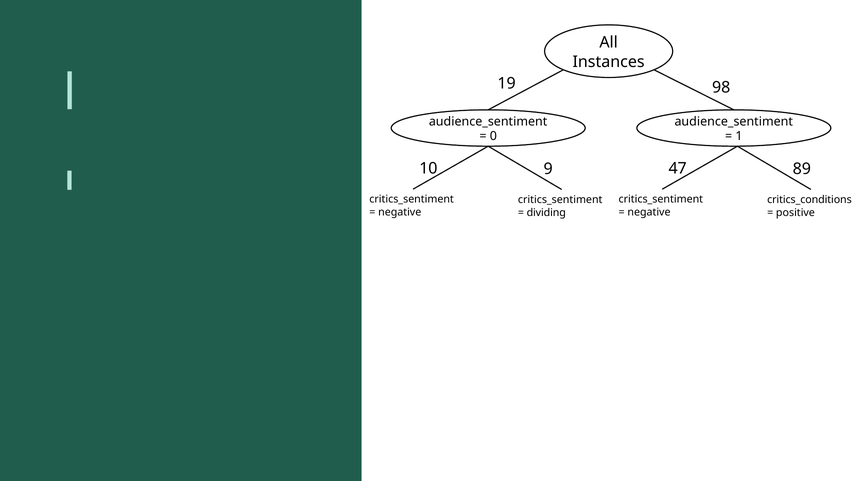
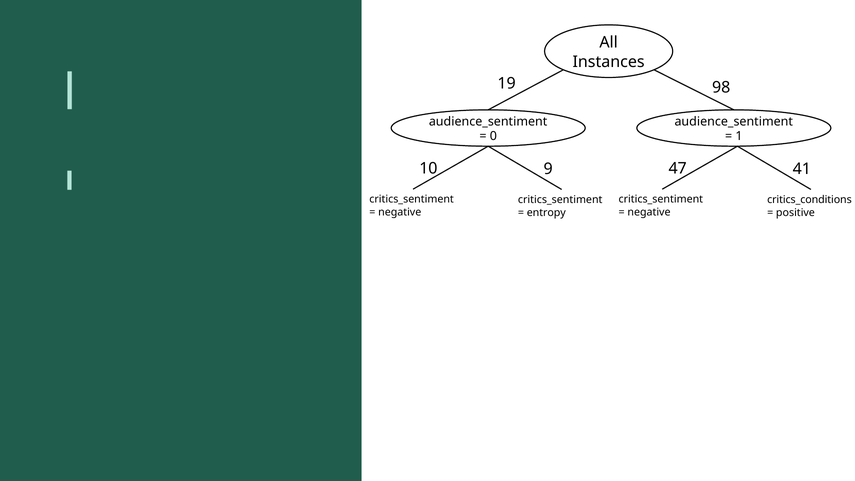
89: 89 -> 41
dividing: dividing -> entropy
